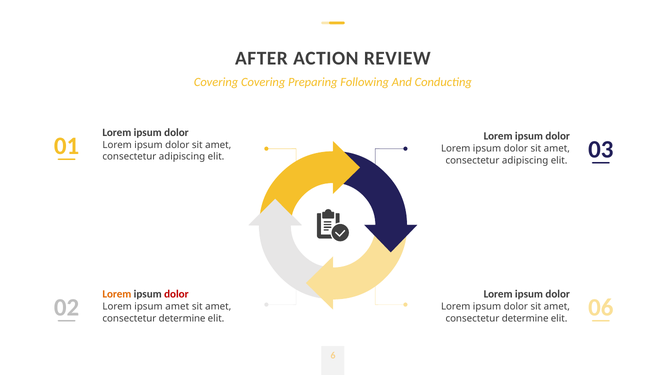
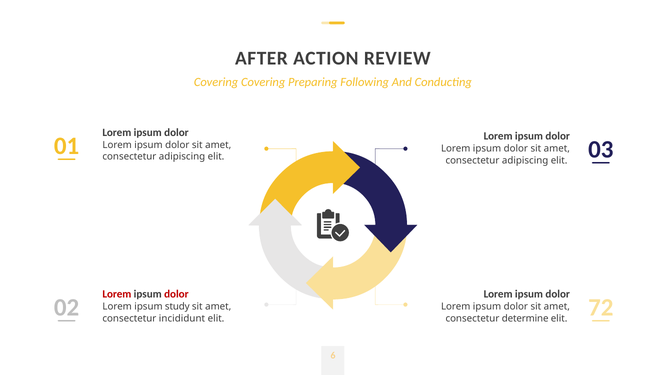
Lorem at (117, 294) colour: orange -> red
06: 06 -> 72
ipsum amet: amet -> study
determine at (182, 318): determine -> incididunt
